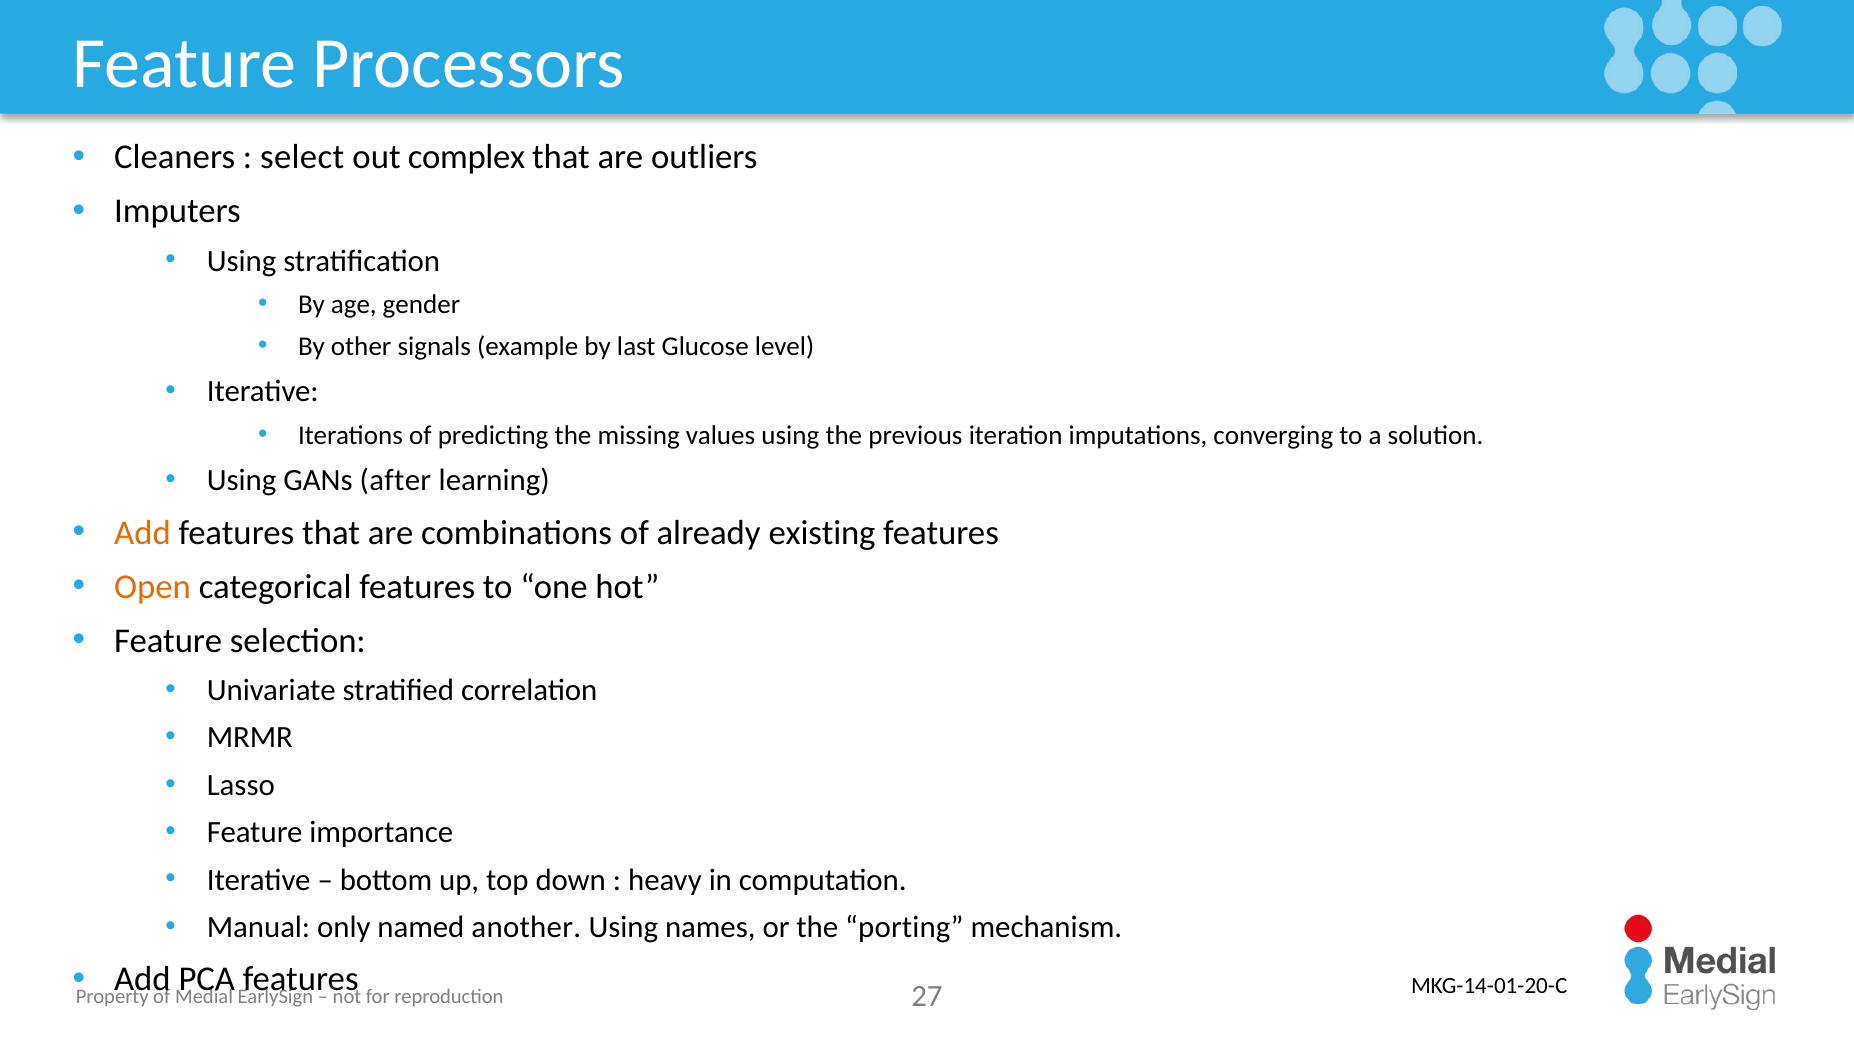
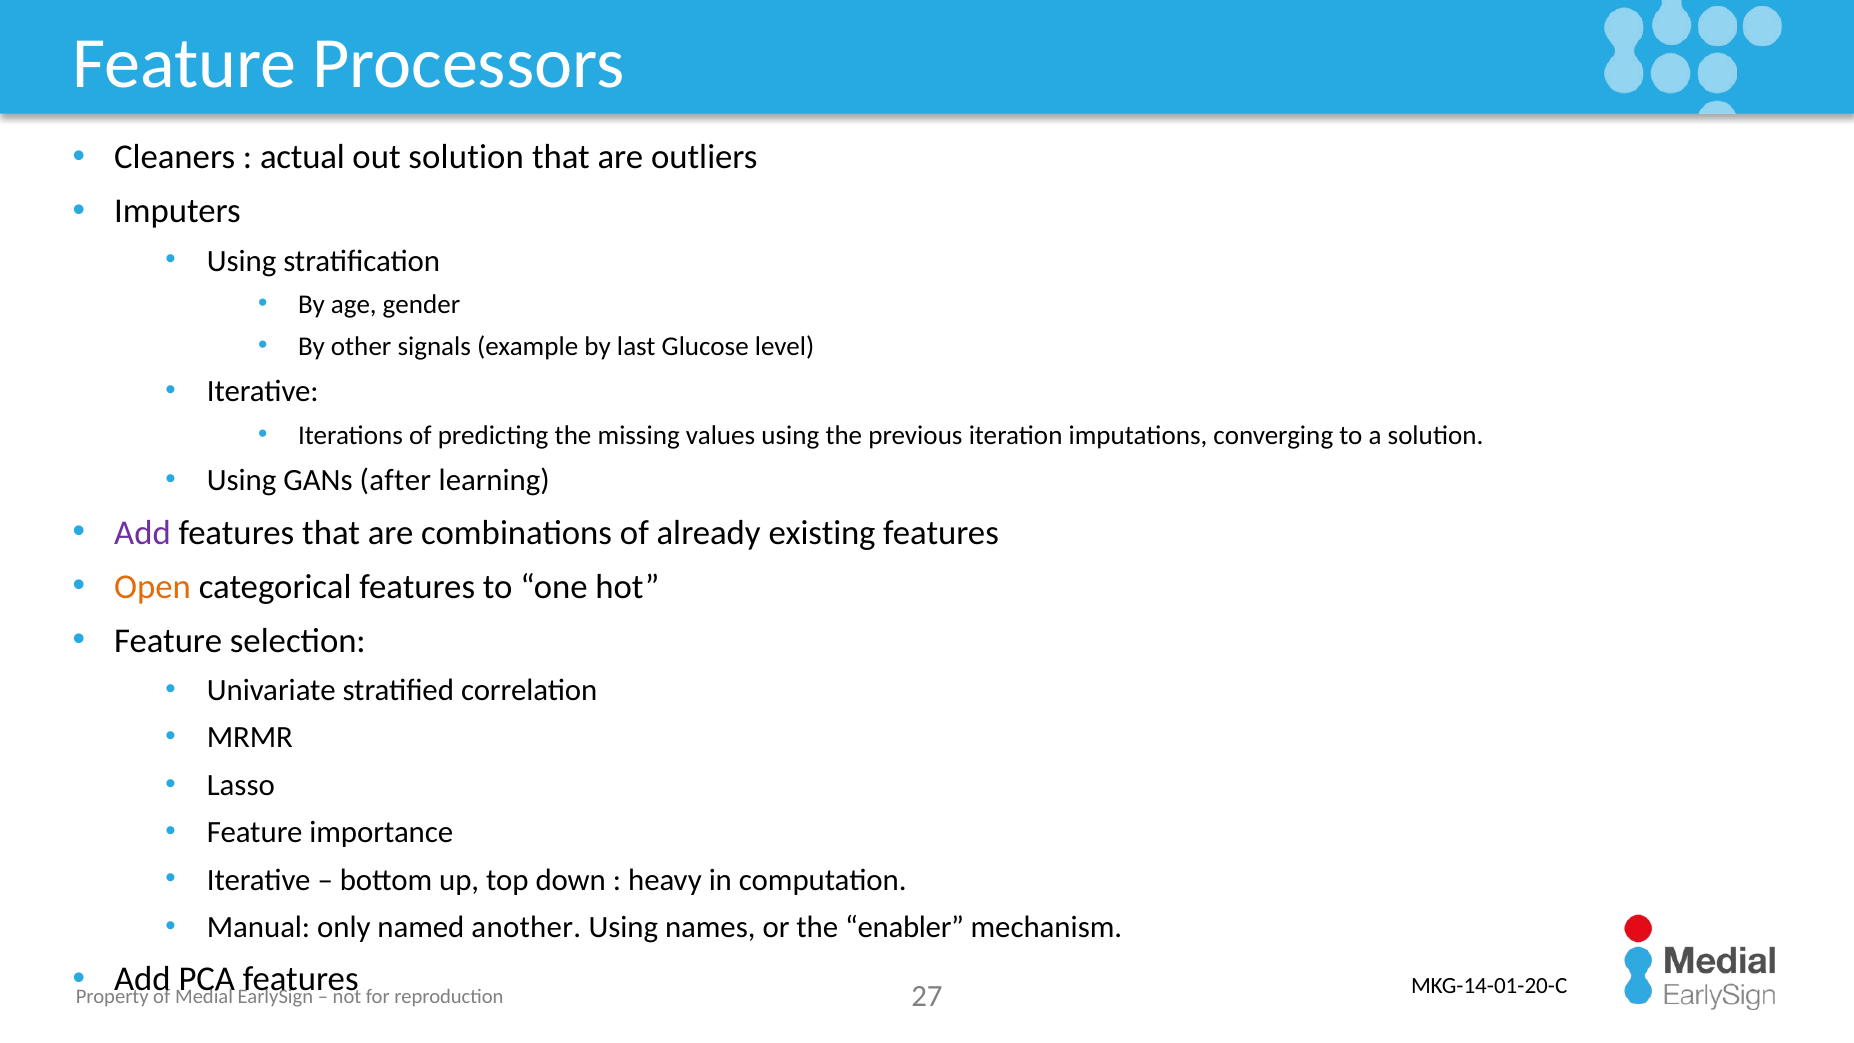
select: select -> actual
out complex: complex -> solution
Add at (143, 533) colour: orange -> purple
porting: porting -> enabler
